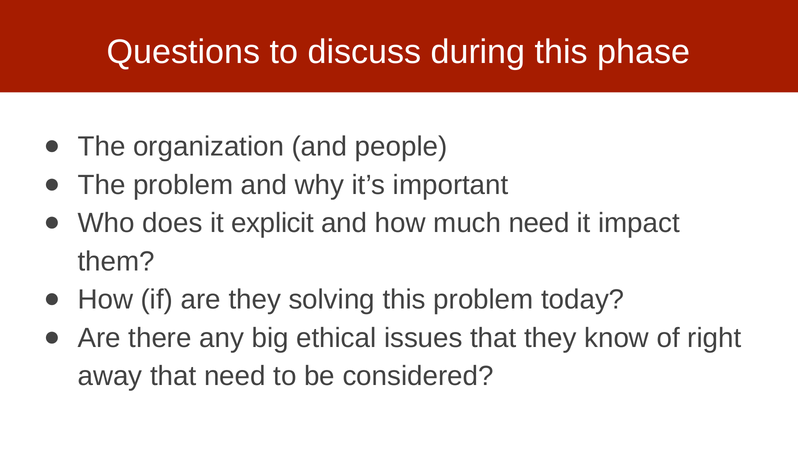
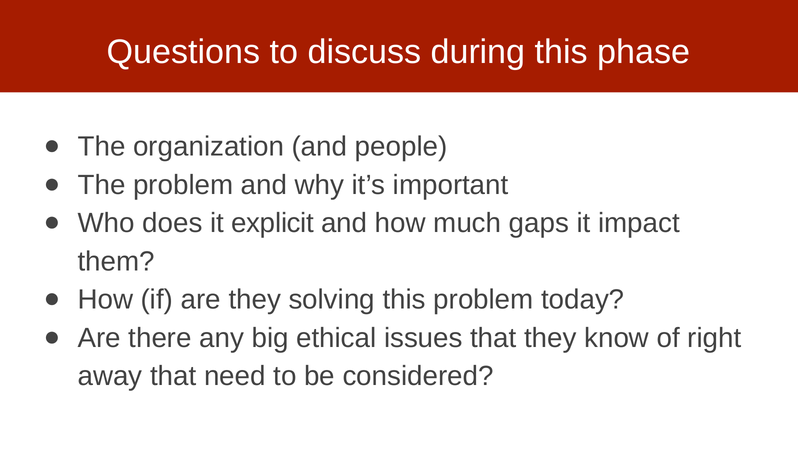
much need: need -> gaps
